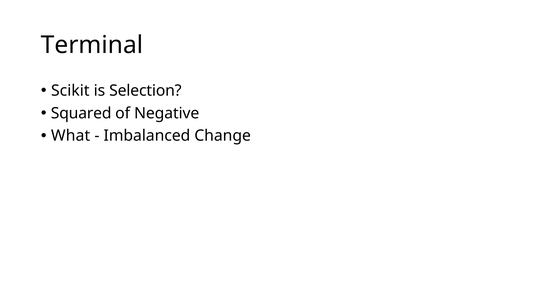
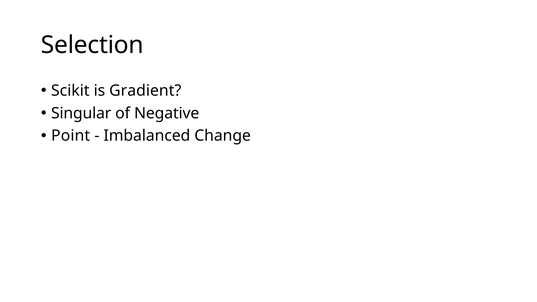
Terminal: Terminal -> Selection
Selection: Selection -> Gradient
Squared: Squared -> Singular
What: What -> Point
